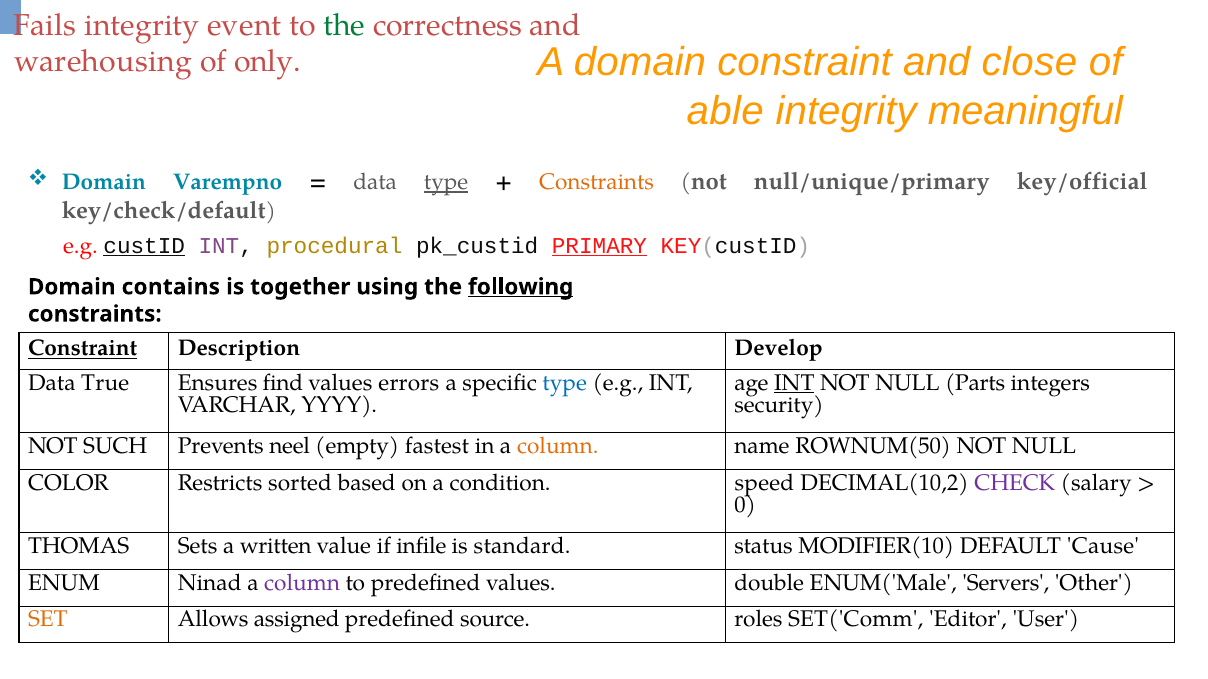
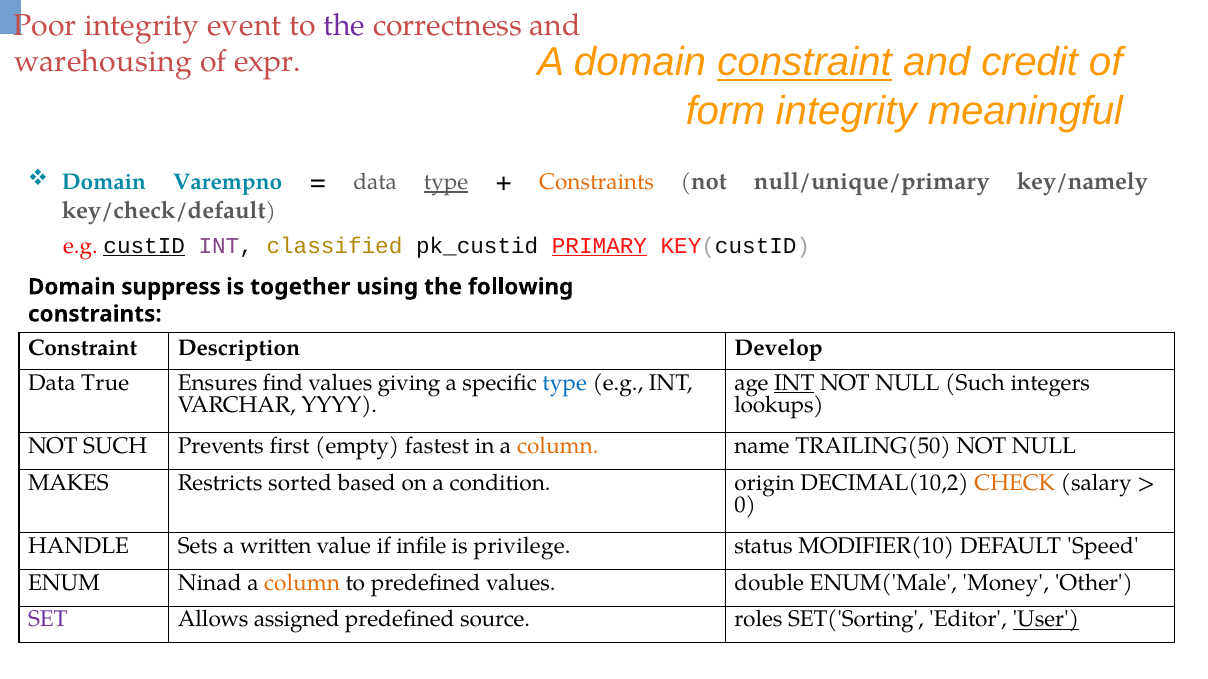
Fails: Fails -> Poor
the at (344, 25) colour: green -> purple
constraint at (805, 63) underline: none -> present
close: close -> credit
only: only -> expr
able: able -> form
key/official: key/official -> key/namely
procedural: procedural -> classified
contains: contains -> suppress
following underline: present -> none
Constraint at (83, 349) underline: present -> none
errors: errors -> giving
NULL Parts: Parts -> Such
security: security -> lookups
neel: neel -> first
ROWNUM(50: ROWNUM(50 -> TRAILING(50
COLOR: COLOR -> MAKES
speed: speed -> origin
CHECK colour: purple -> orange
THOMAS: THOMAS -> HANDLE
standard: standard -> privilege
Cause: Cause -> Speed
column at (302, 583) colour: purple -> orange
Servers: Servers -> Money
SET colour: orange -> purple
SET('Comm: SET('Comm -> SET('Sorting
User underline: none -> present
